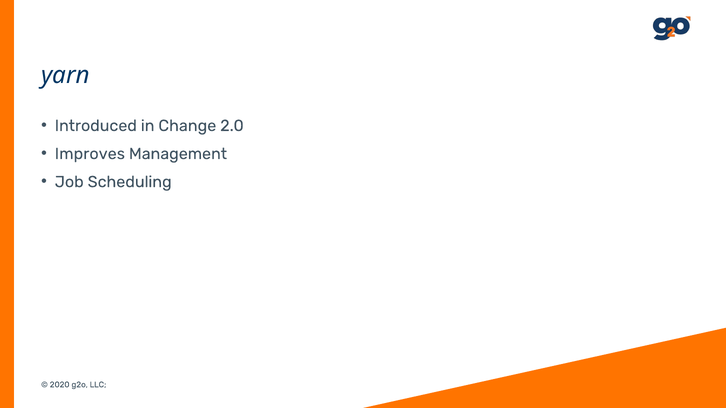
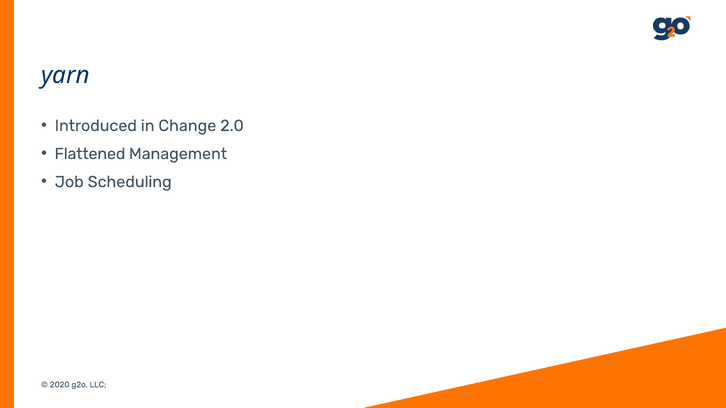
Improves: Improves -> Flattened
